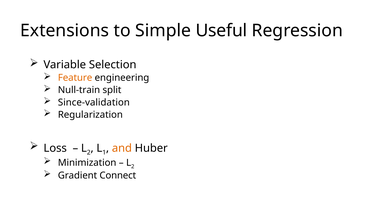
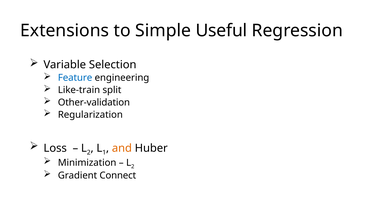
Feature colour: orange -> blue
Null-train: Null-train -> Like-train
Since-validation: Since-validation -> Other-validation
